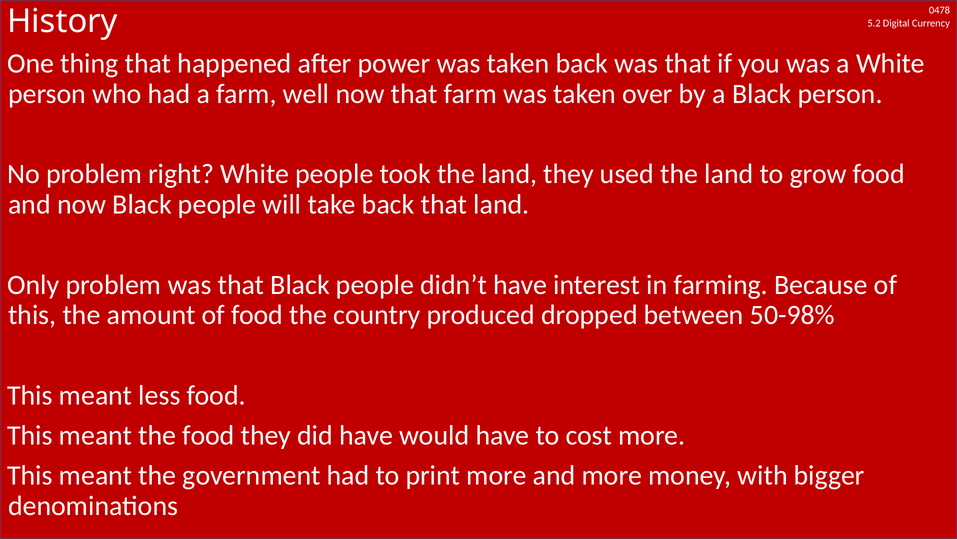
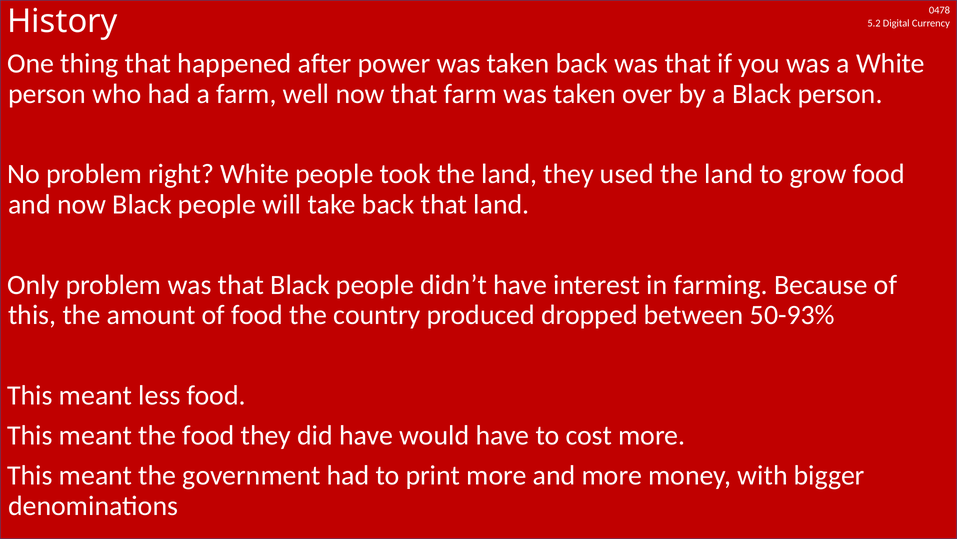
50-98%: 50-98% -> 50-93%
